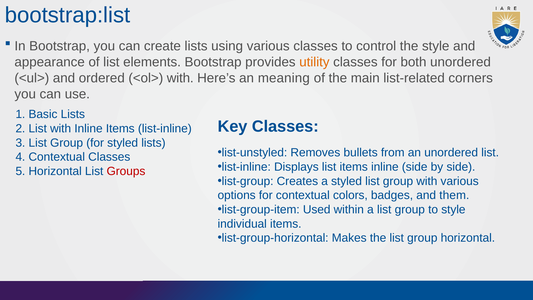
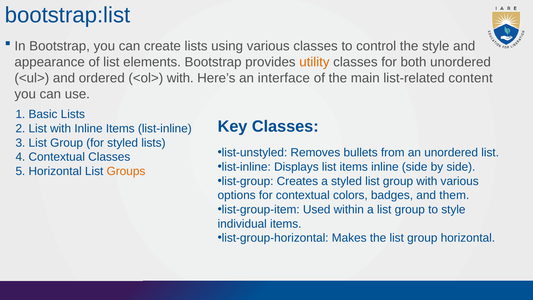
meaning: meaning -> interface
corners: corners -> content
Groups colour: red -> orange
